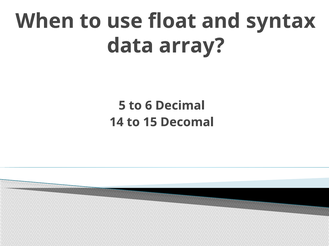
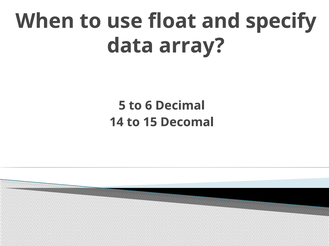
syntax: syntax -> specify
